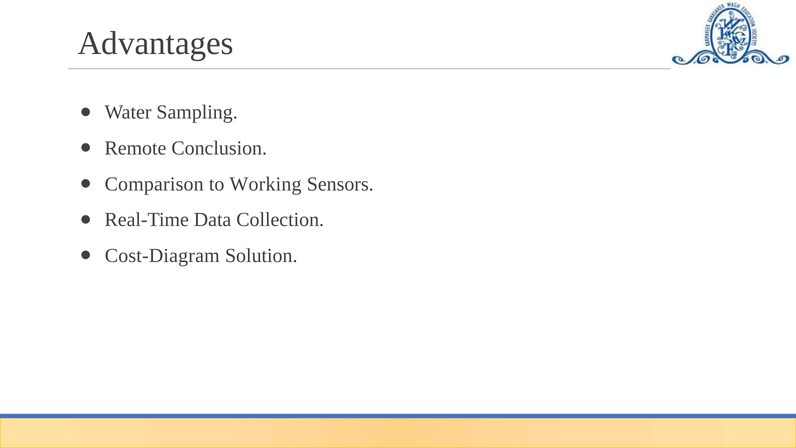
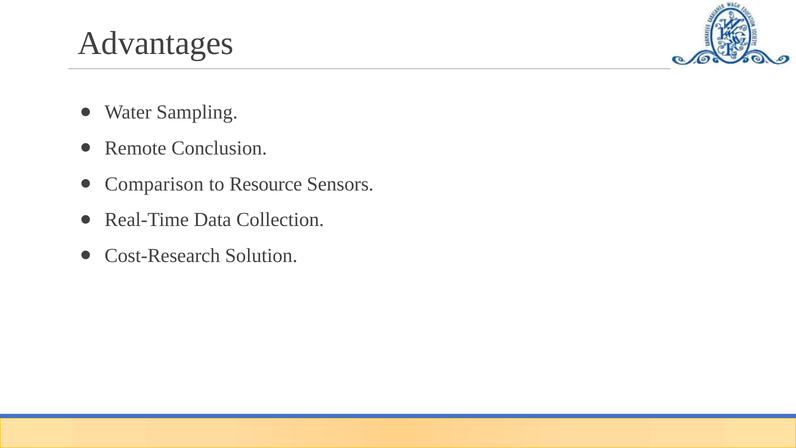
Working: Working -> Resource
Cost-Diagram: Cost-Diagram -> Cost-Research
